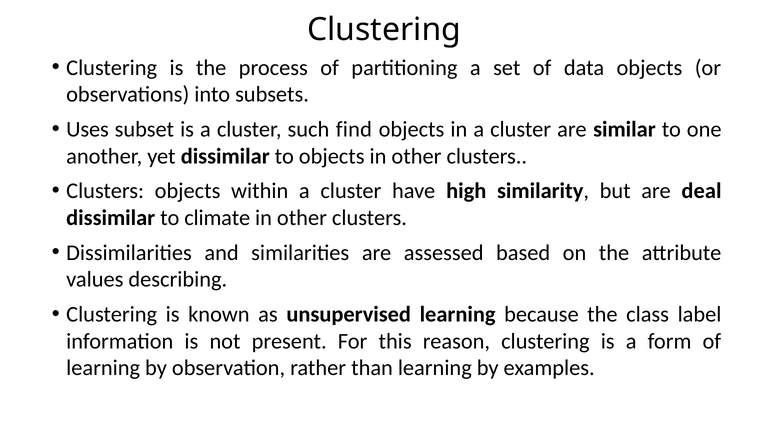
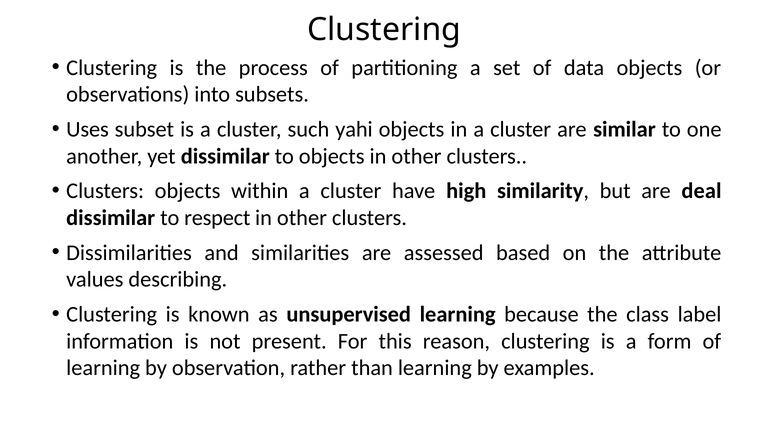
find: find -> yahi
climate: climate -> respect
